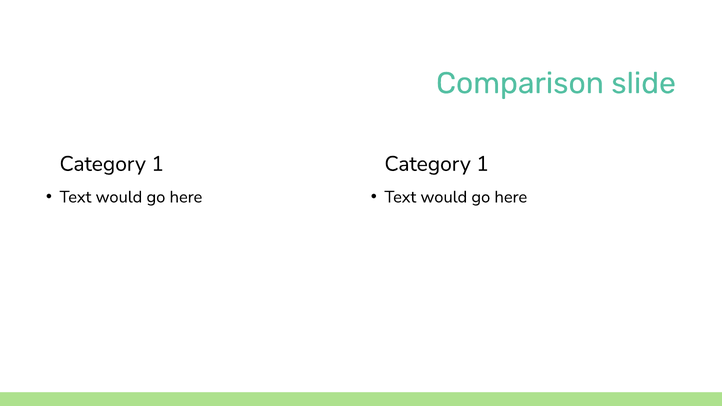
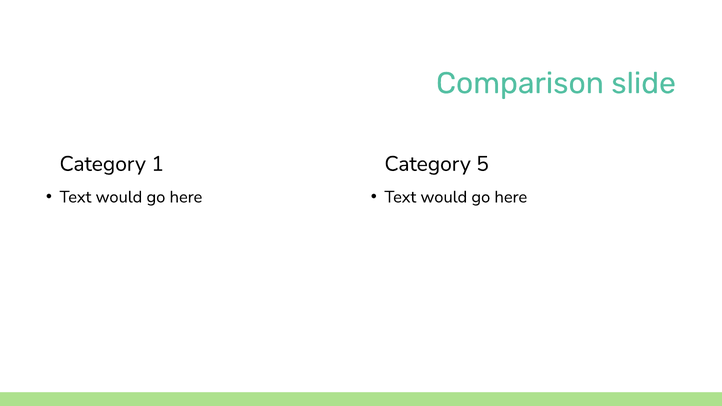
1 at (483, 164): 1 -> 5
